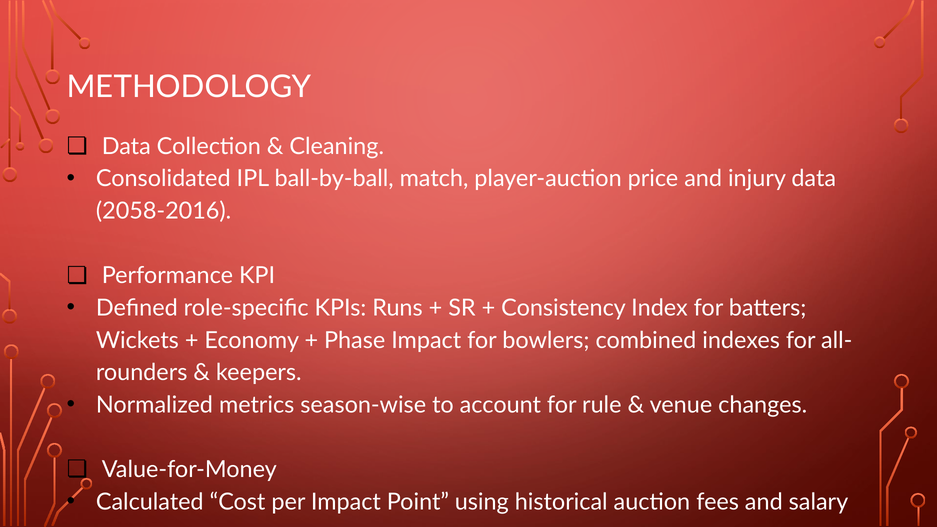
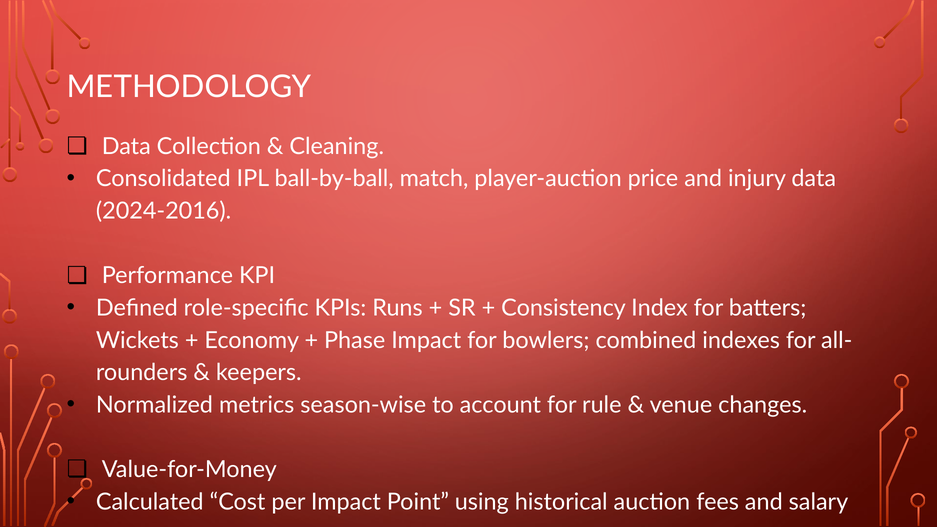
2058-2016: 2058-2016 -> 2024-2016
